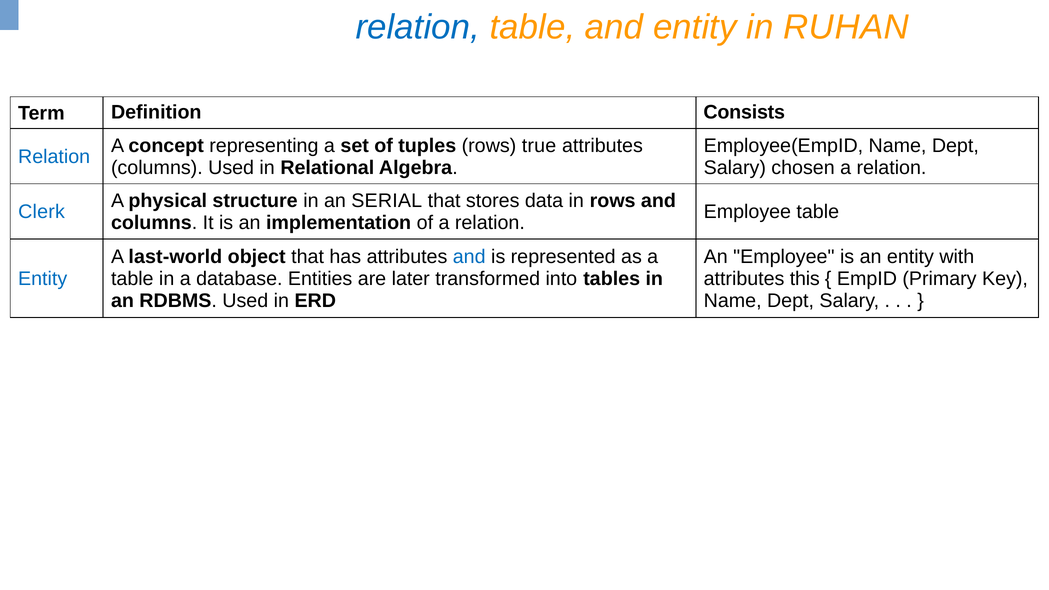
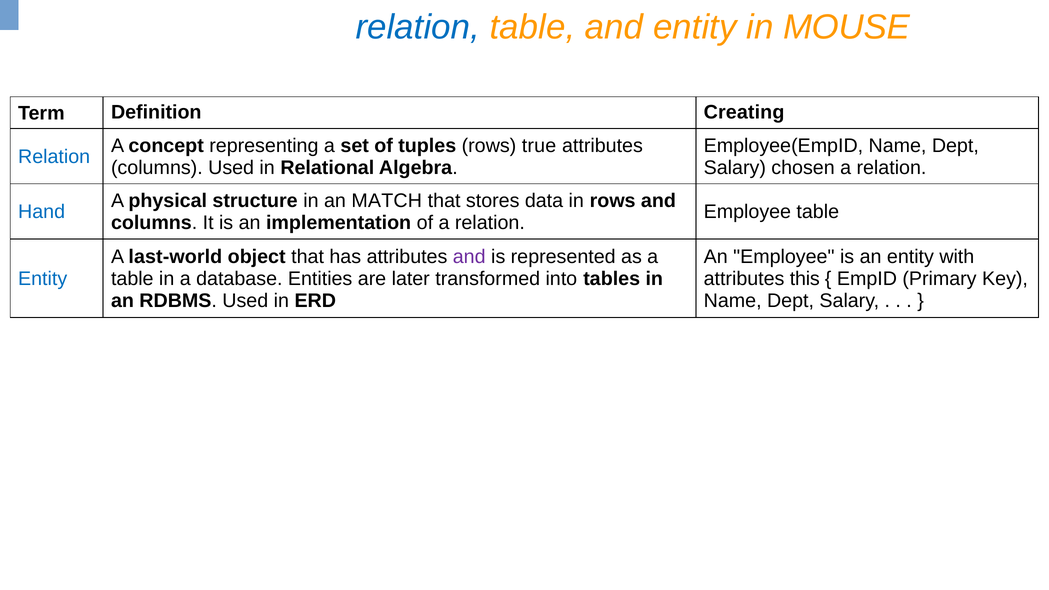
RUHAN: RUHAN -> MOUSE
Consists: Consists -> Creating
SERIAL: SERIAL -> MATCH
Clerk: Clerk -> Hand
and at (469, 257) colour: blue -> purple
